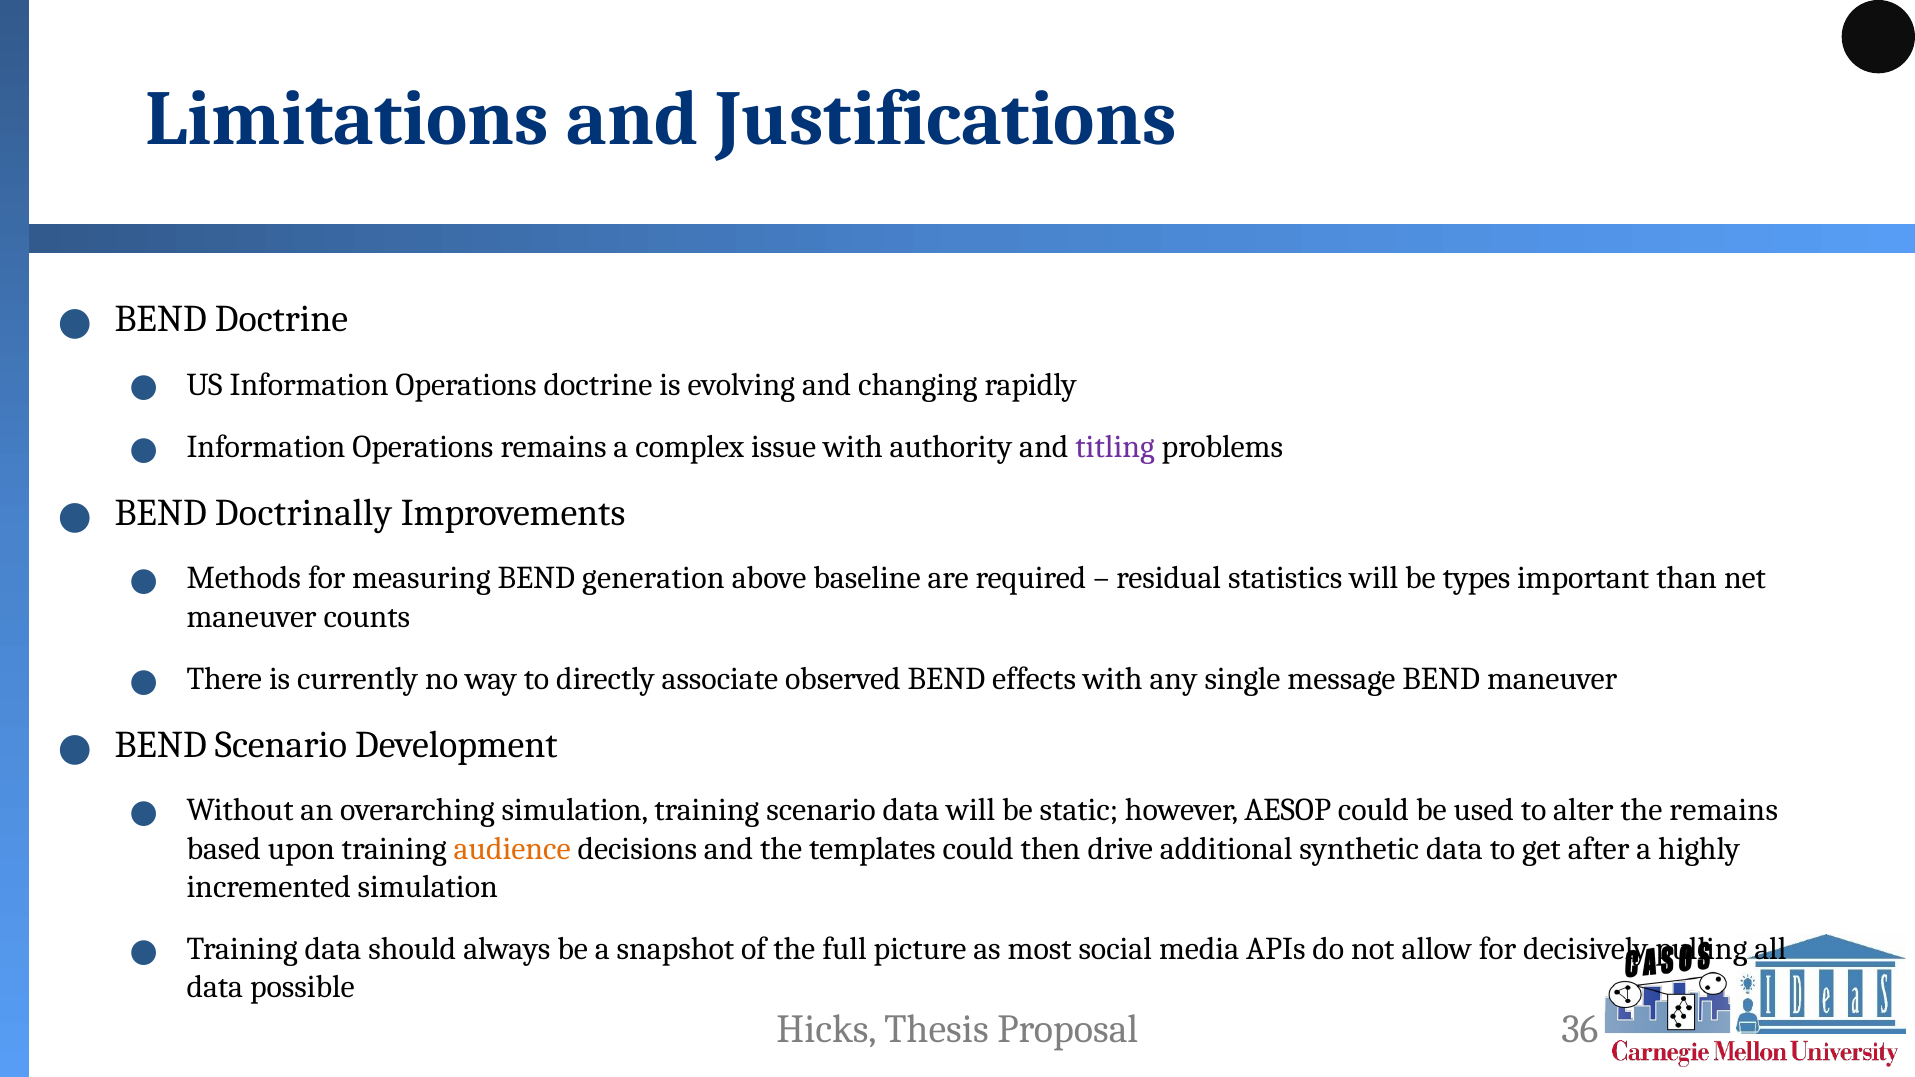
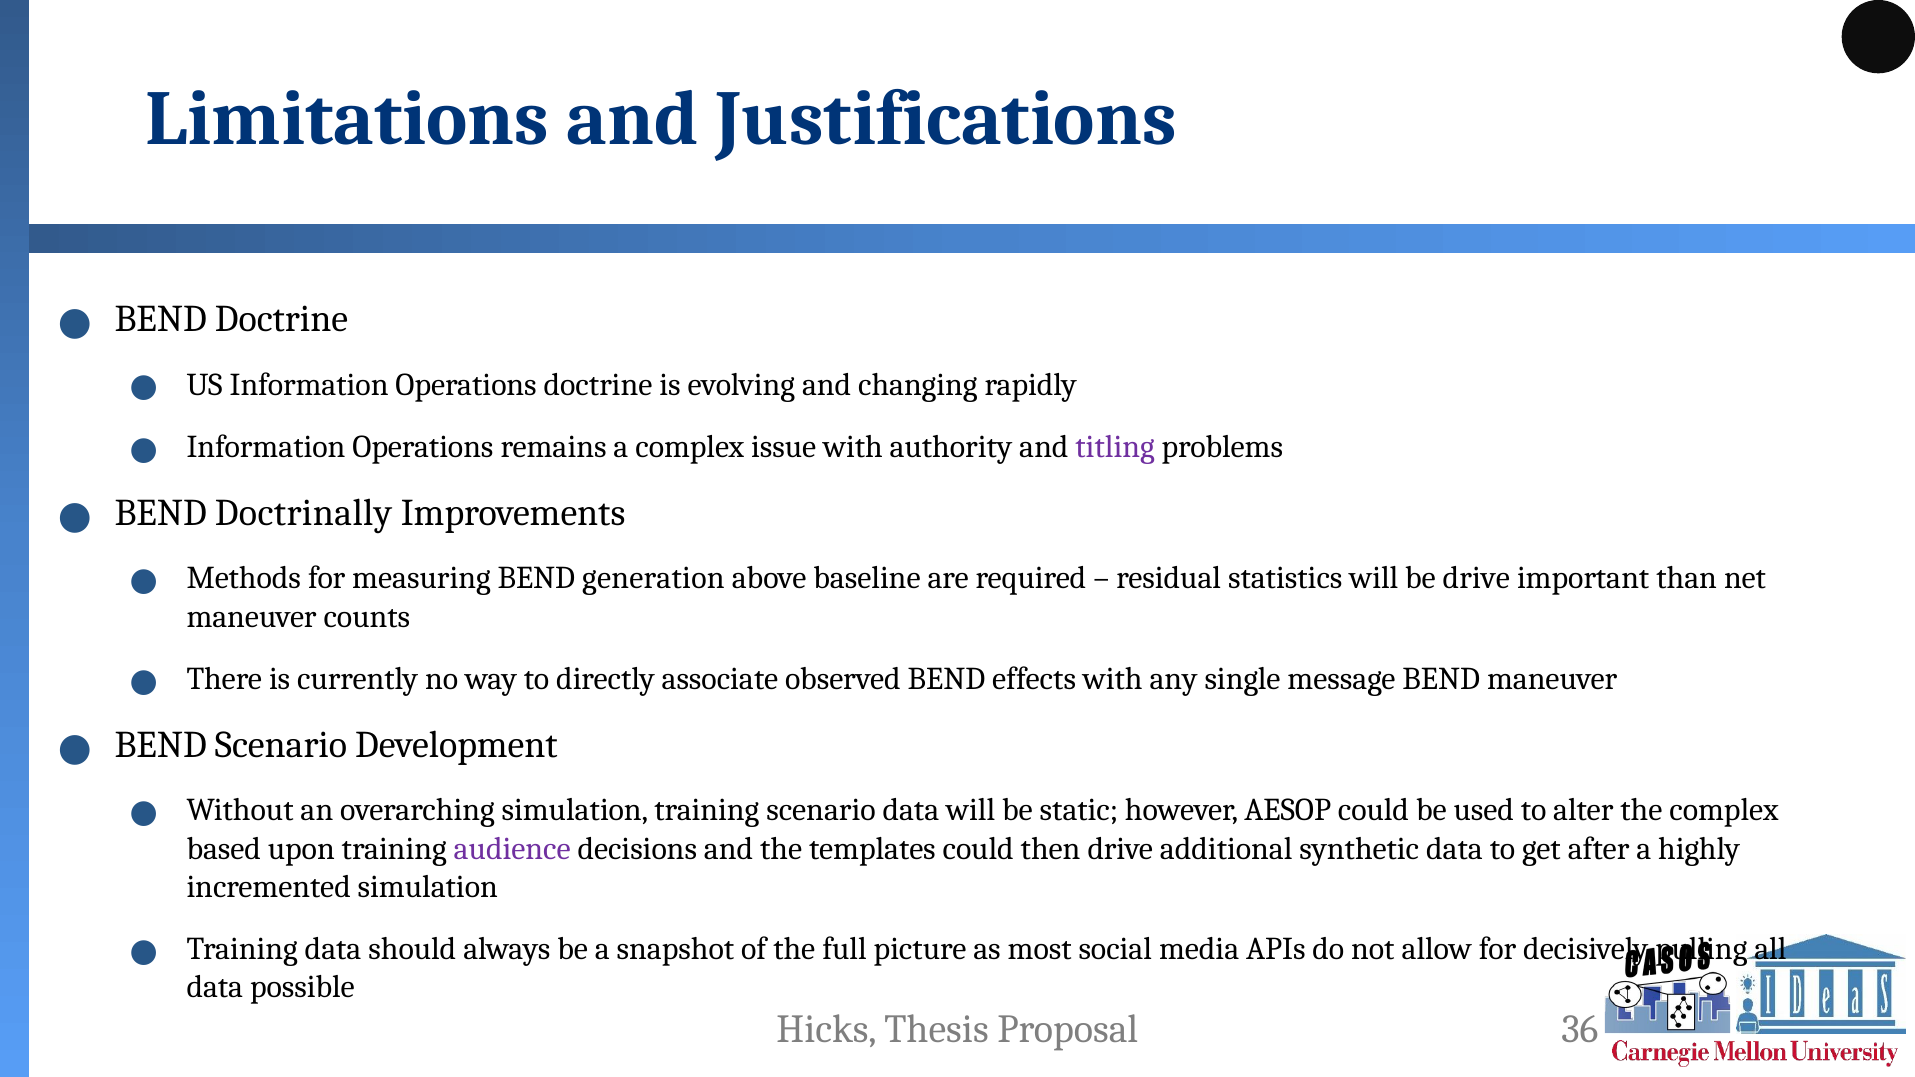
be types: types -> drive
the remains: remains -> complex
audience colour: orange -> purple
